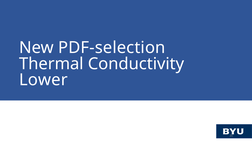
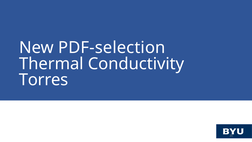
Lower: Lower -> Torres
